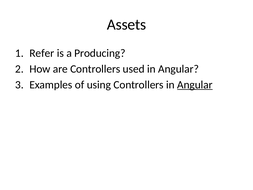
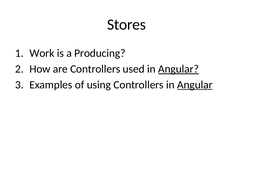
Assets: Assets -> Stores
Refer: Refer -> Work
Angular at (179, 69) underline: none -> present
